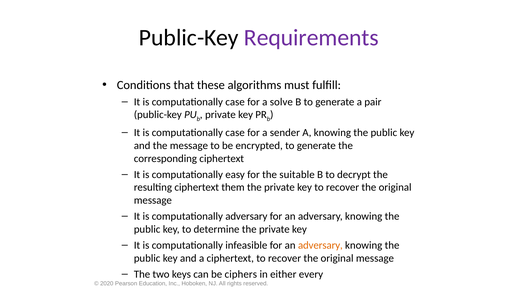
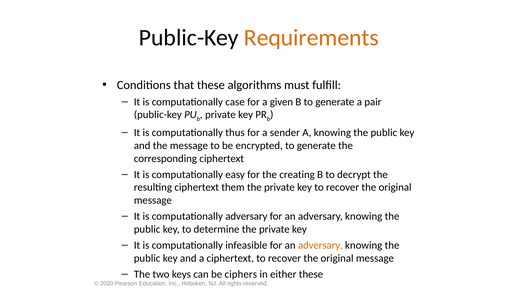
Requirements colour: purple -> orange
solve: solve -> given
case at (235, 133): case -> thus
suitable: suitable -> creating
either every: every -> these
